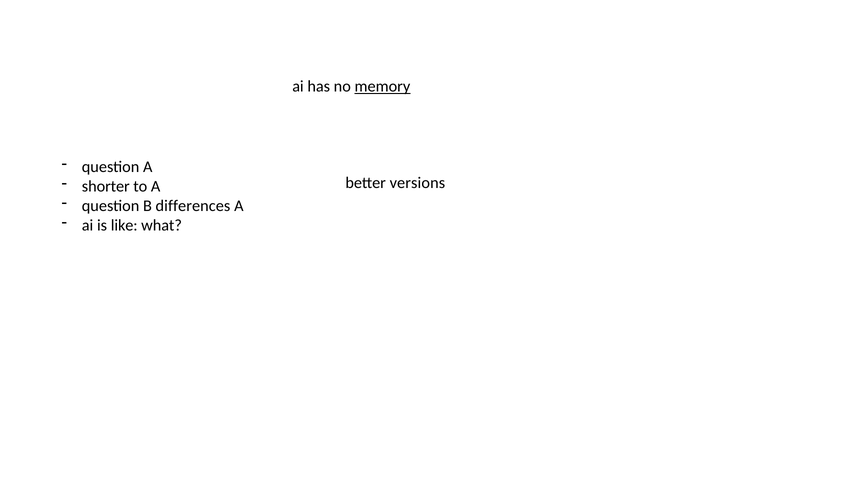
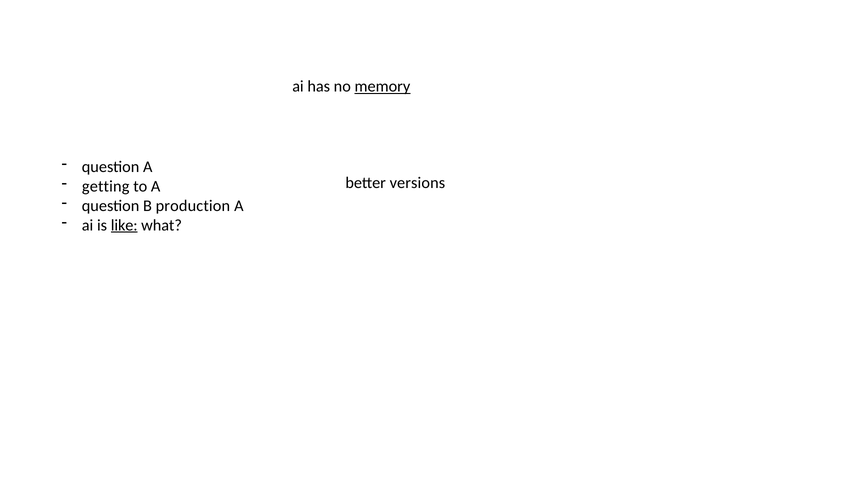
shorter: shorter -> getting
differences: differences -> production
like underline: none -> present
